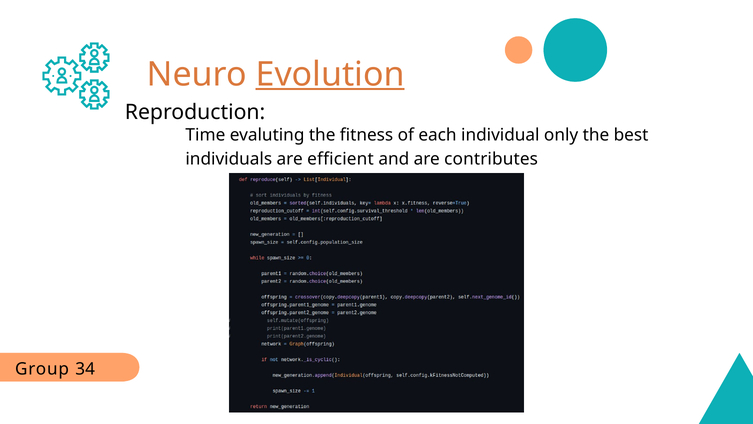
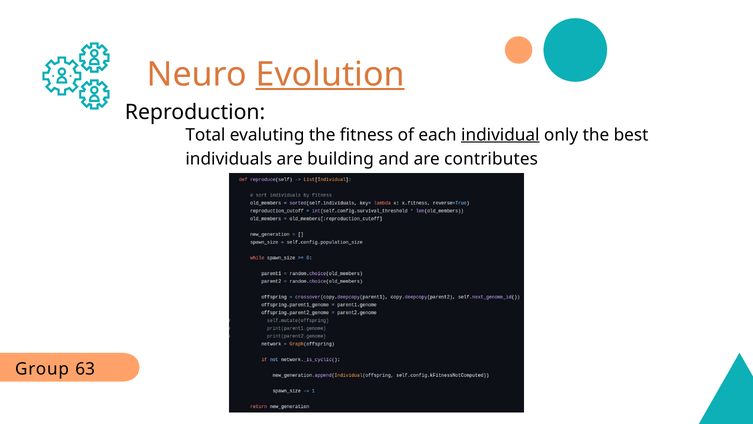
Time: Time -> Total
individual underline: none -> present
efficient: efficient -> building
34: 34 -> 63
